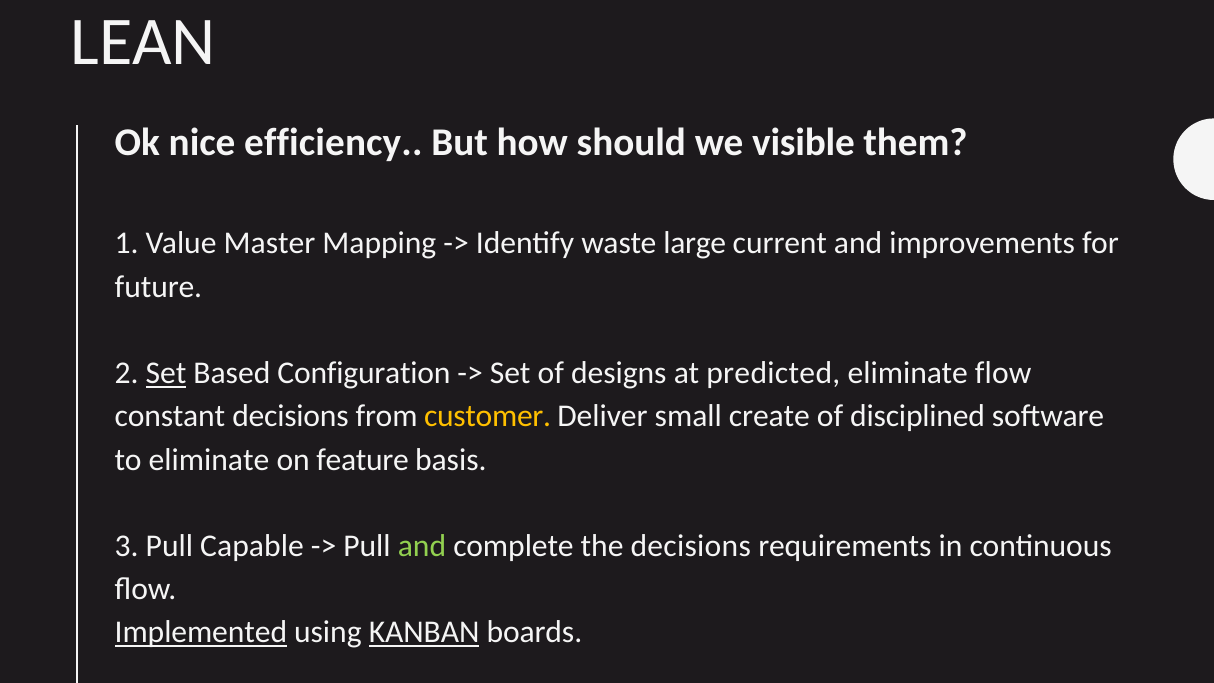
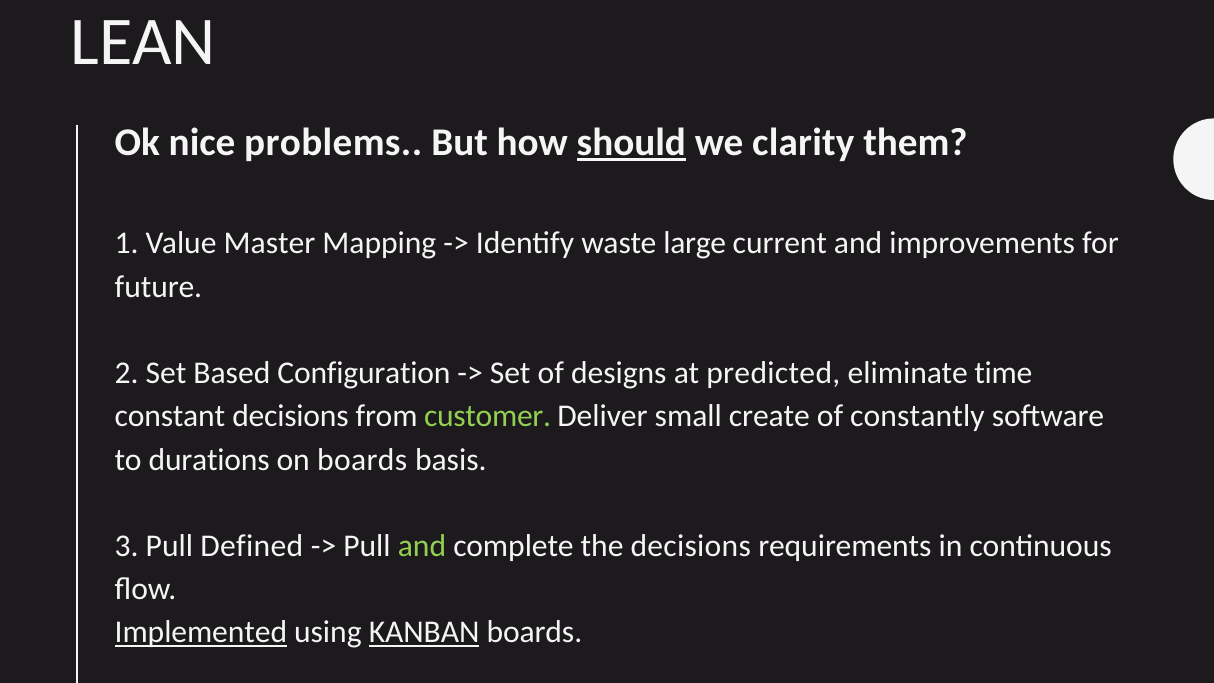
efficiency: efficiency -> problems
should underline: none -> present
visible: visible -> clarity
Set at (166, 373) underline: present -> none
eliminate flow: flow -> time
customer colour: yellow -> light green
disciplined: disciplined -> constantly
to eliminate: eliminate -> durations
on feature: feature -> boards
Capable: Capable -> Defined
